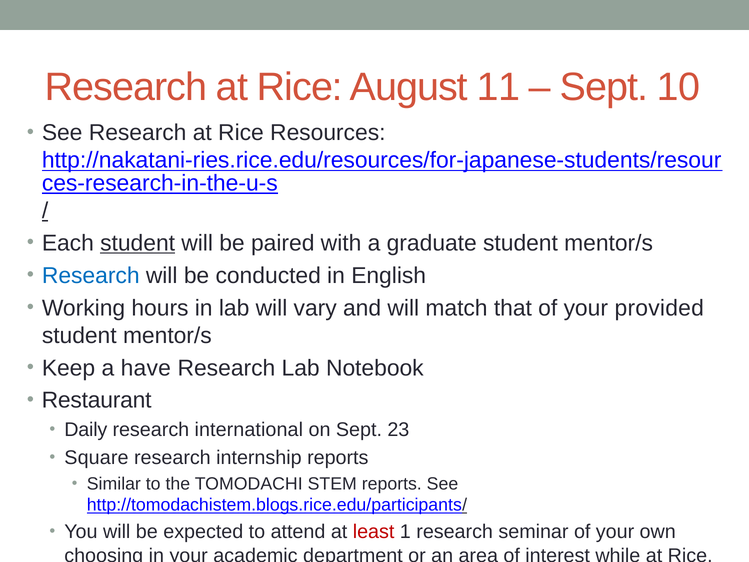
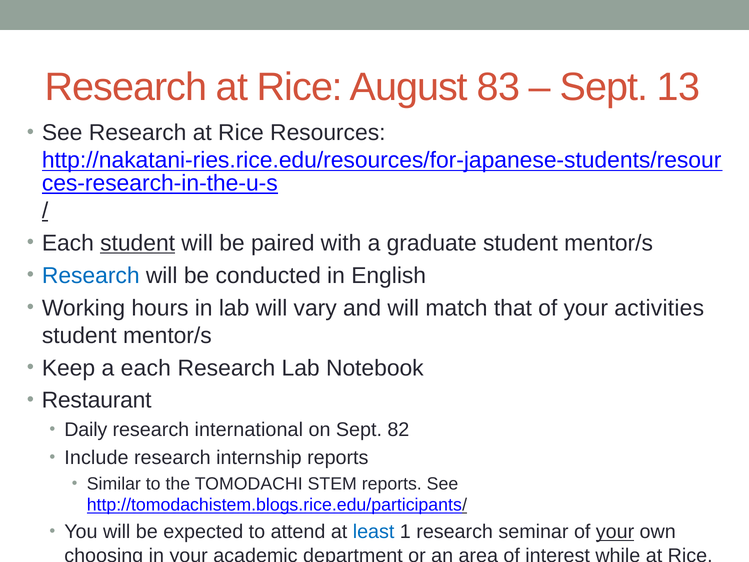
11: 11 -> 83
10: 10 -> 13
provided: provided -> activities
a have: have -> each
23: 23 -> 82
Square: Square -> Include
least colour: red -> blue
your at (615, 532) underline: none -> present
